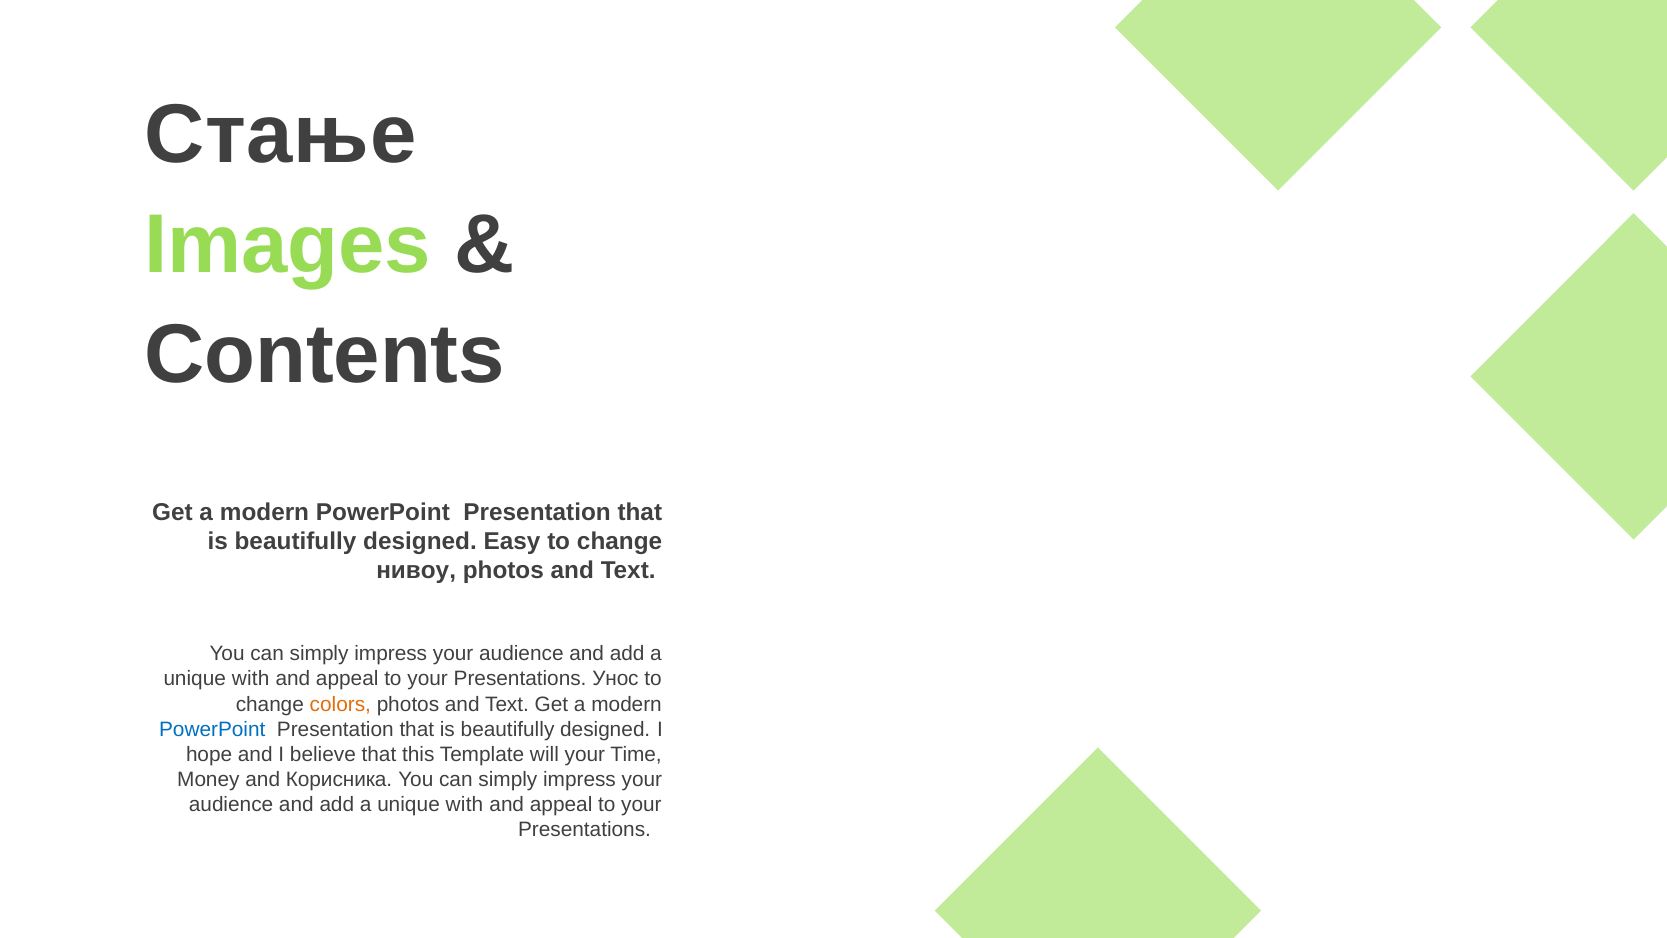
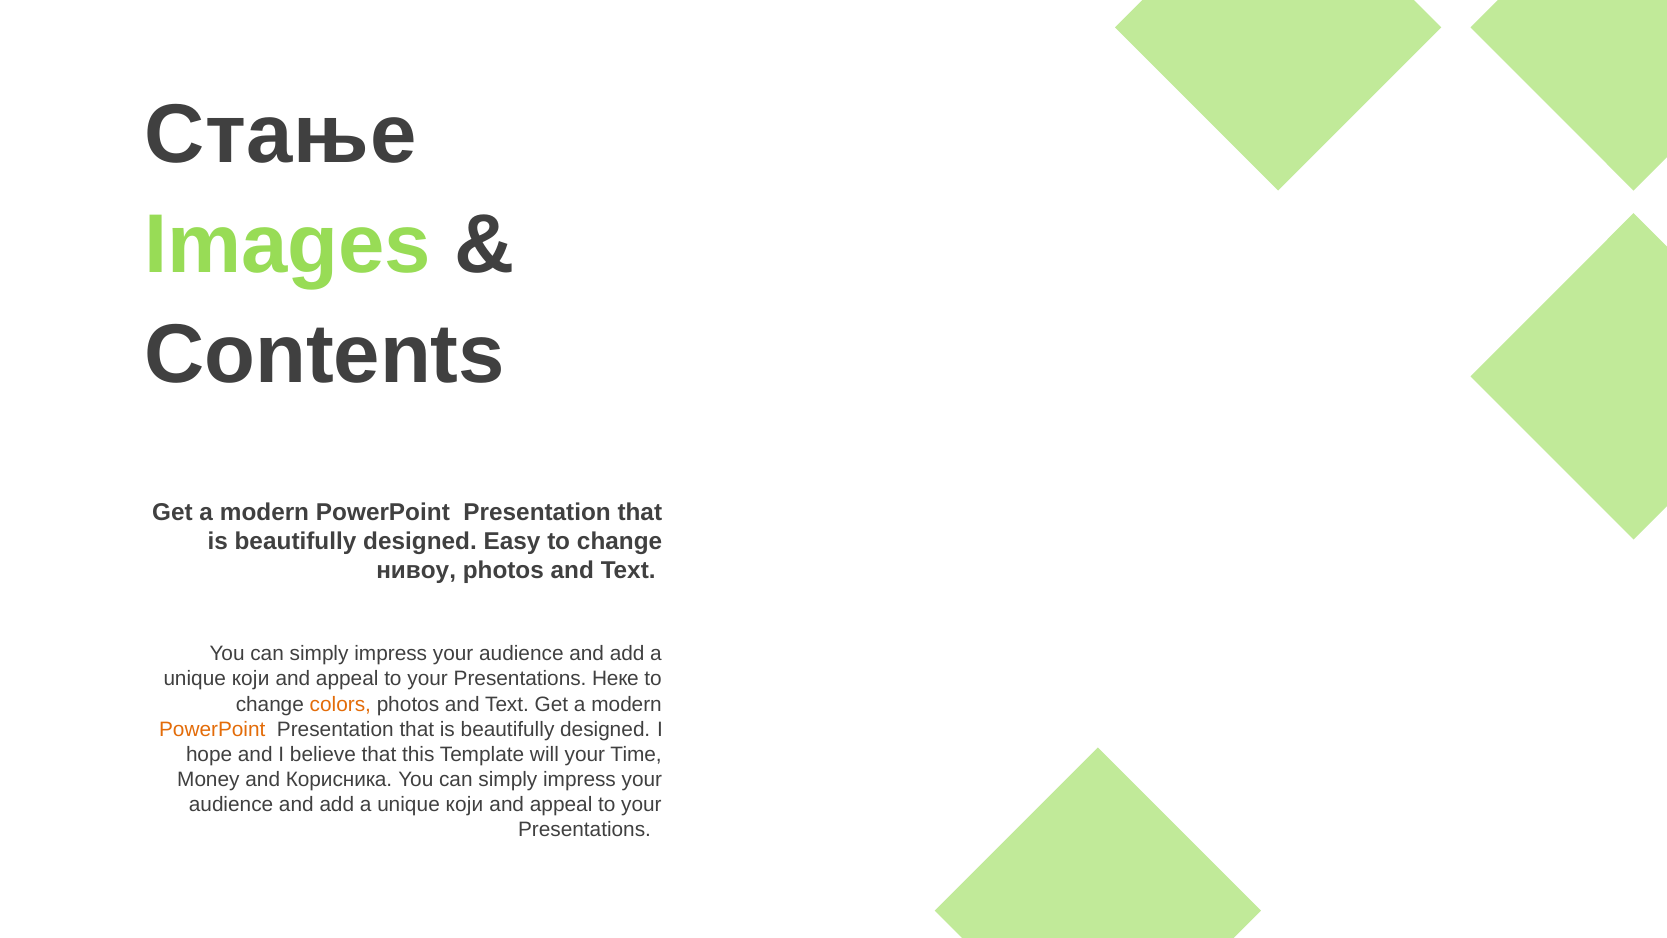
with at (251, 679): with -> који
Унос: Унос -> Неке
PowerPoint at (212, 729) colour: blue -> orange
with at (464, 804): with -> који
